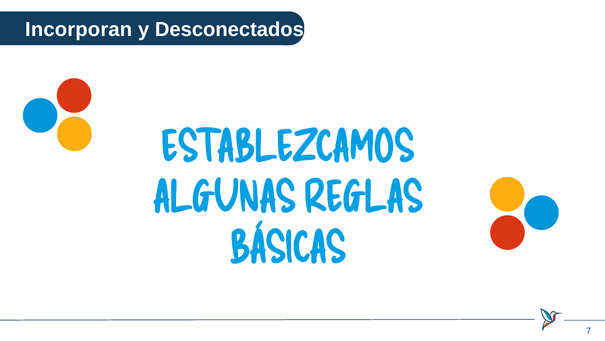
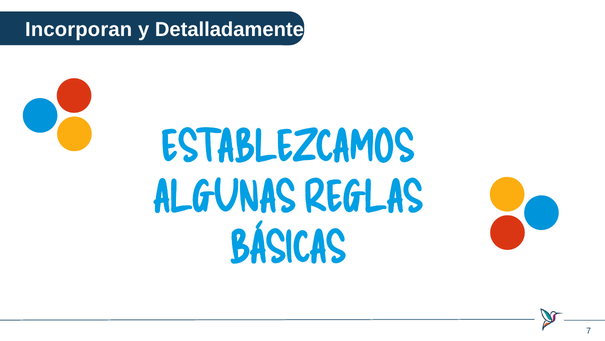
Desconectados: Desconectados -> Detalladamente
